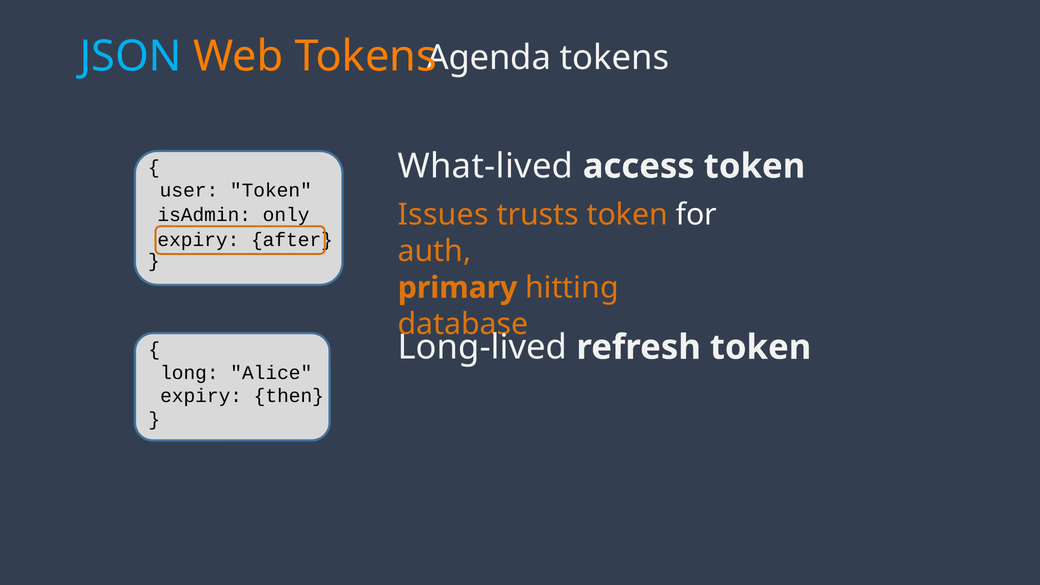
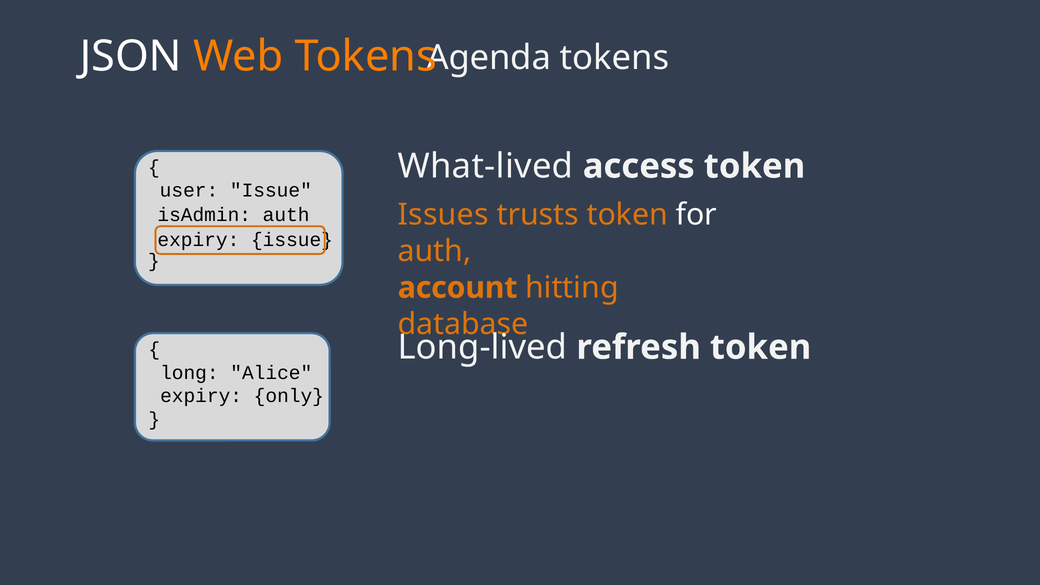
JSON colour: light blue -> white
user Token: Token -> Issue
isAdmin only: only -> auth
expiry after: after -> issue
primary: primary -> account
then: then -> only
